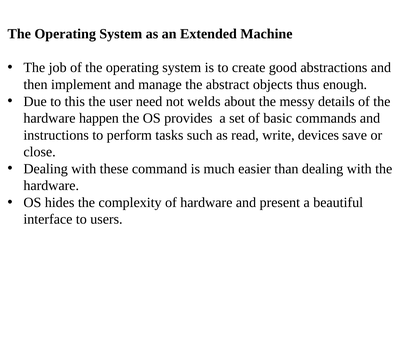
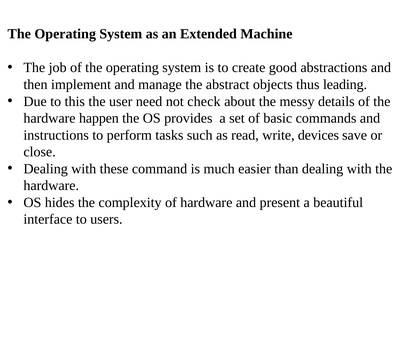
enough: enough -> leading
welds: welds -> check
